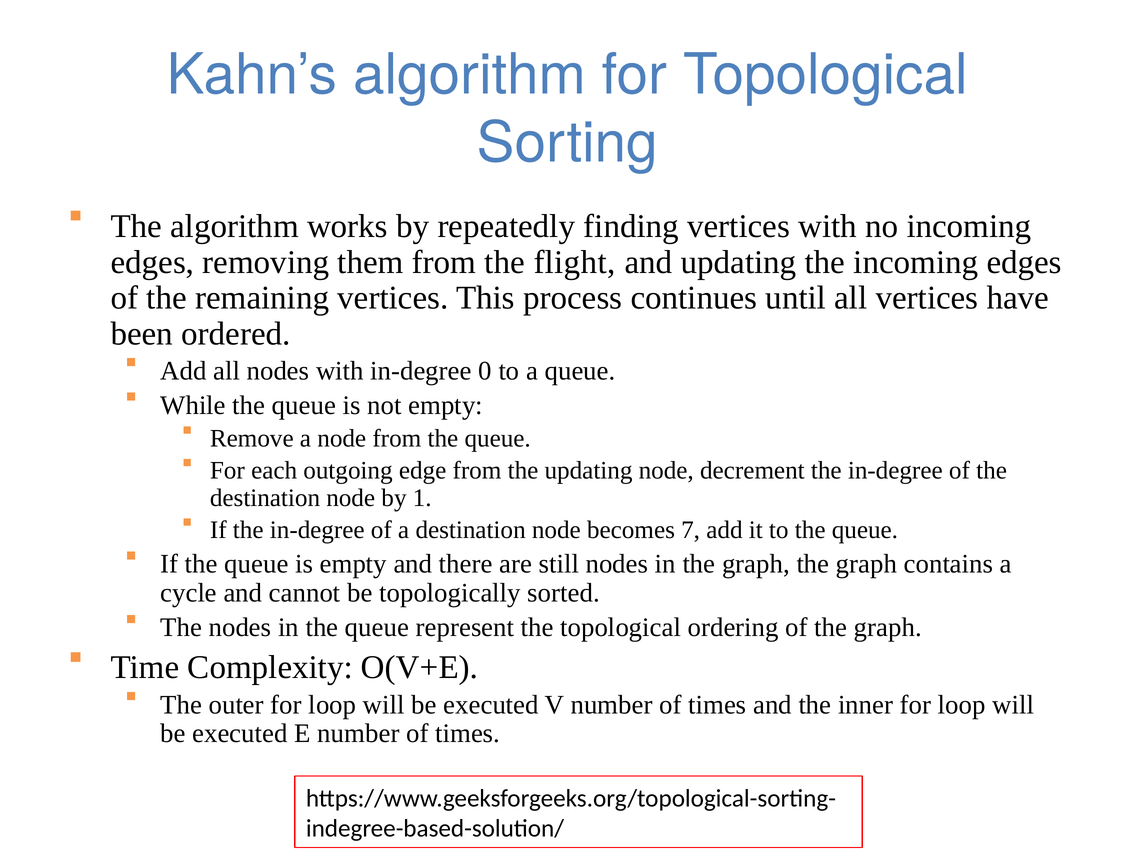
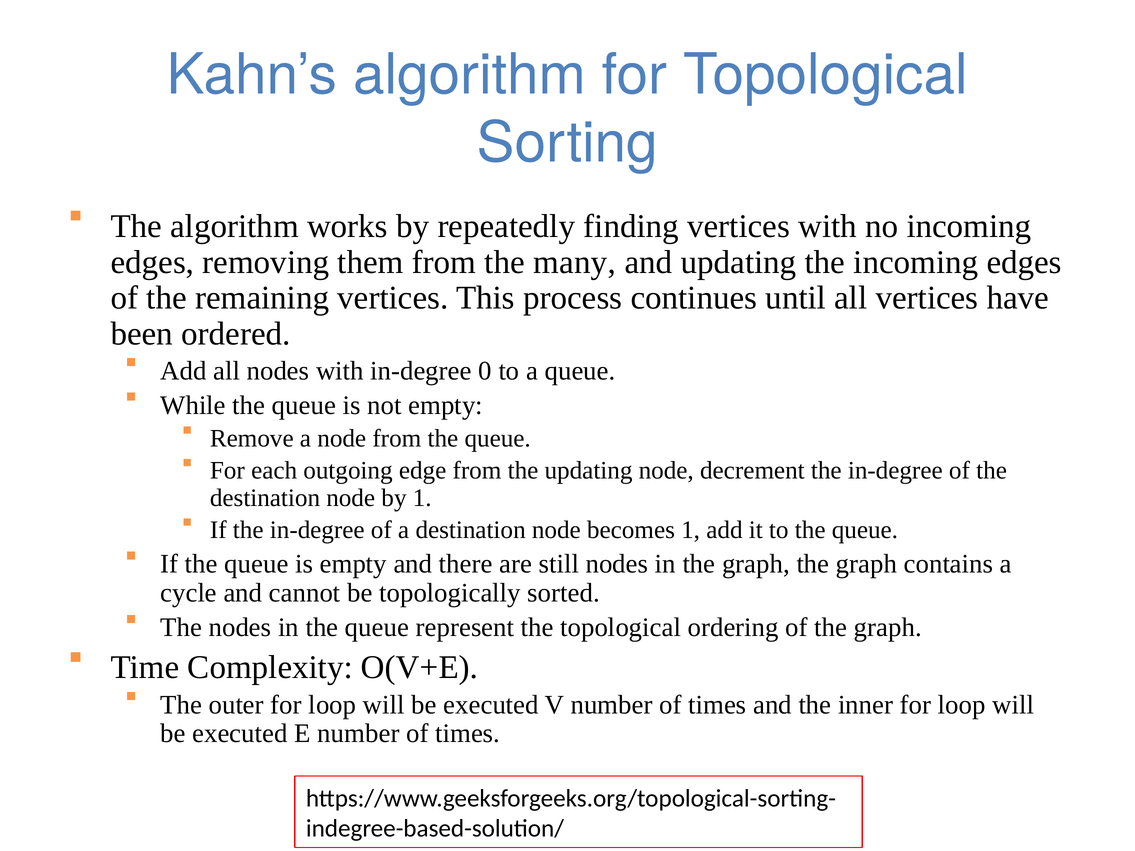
flight: flight -> many
becomes 7: 7 -> 1
